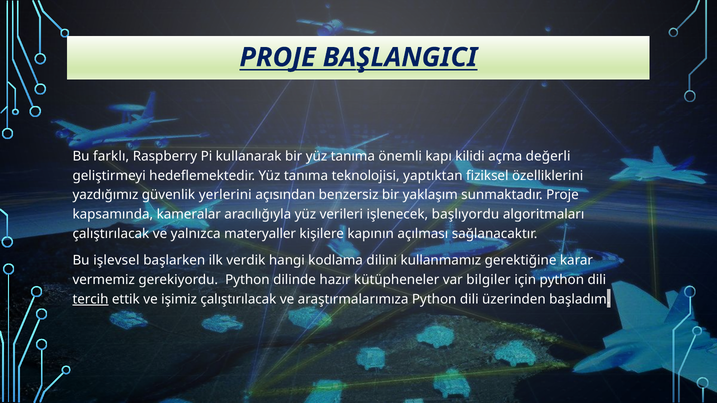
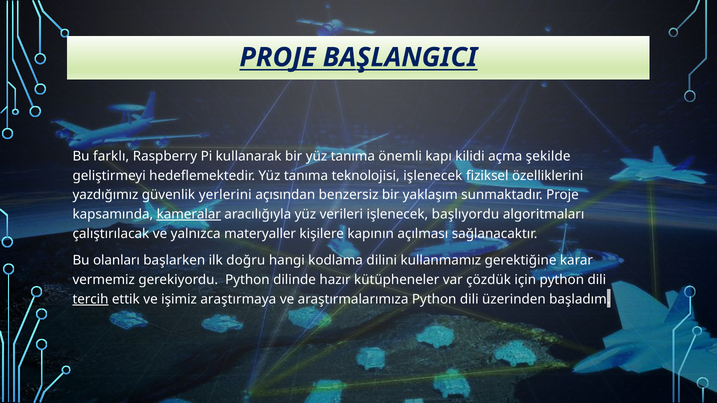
değerli: değerli -> şekilde
teknolojisi yaptıktan: yaptıktan -> işlenecek
kameralar underline: none -> present
işlevsel: işlevsel -> olanları
verdik: verdik -> doğru
bilgiler: bilgiler -> çözdük
işimiz çalıştırılacak: çalıştırılacak -> araştırmaya
